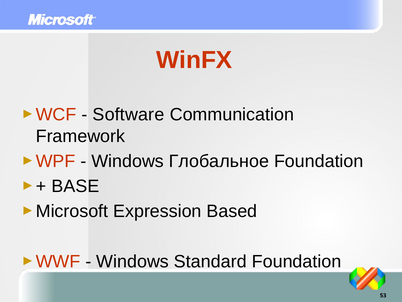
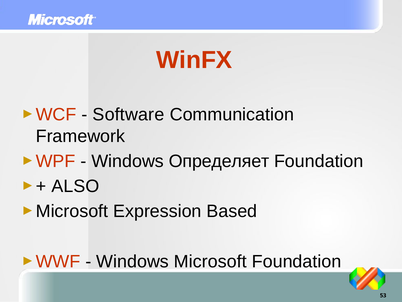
Глобальное: Глобальное -> Определяет
BASE: BASE -> ALSO
Standard: Standard -> Microsoft
